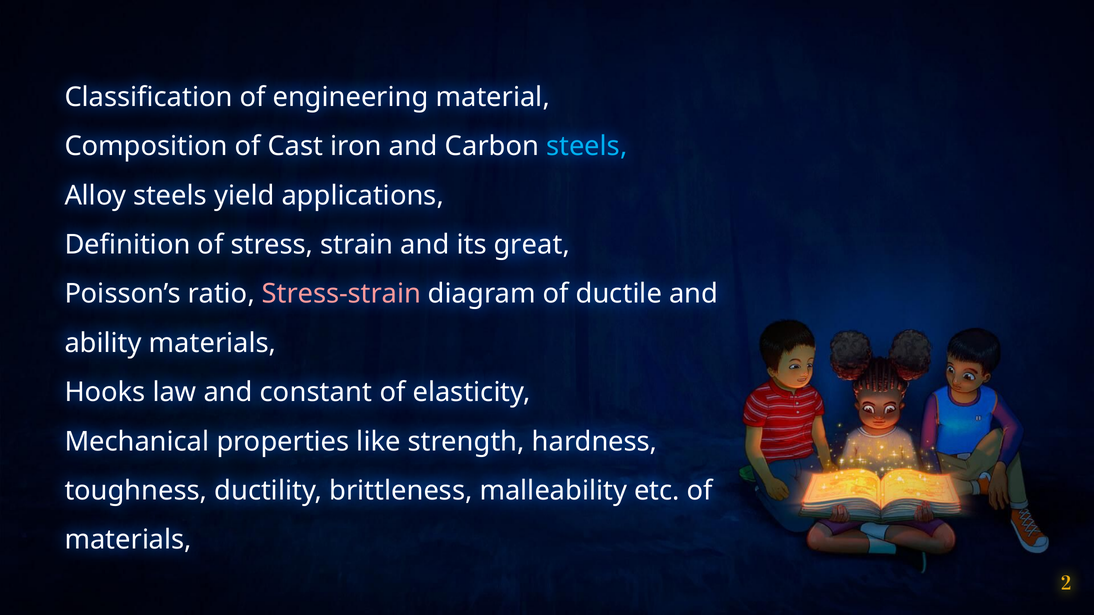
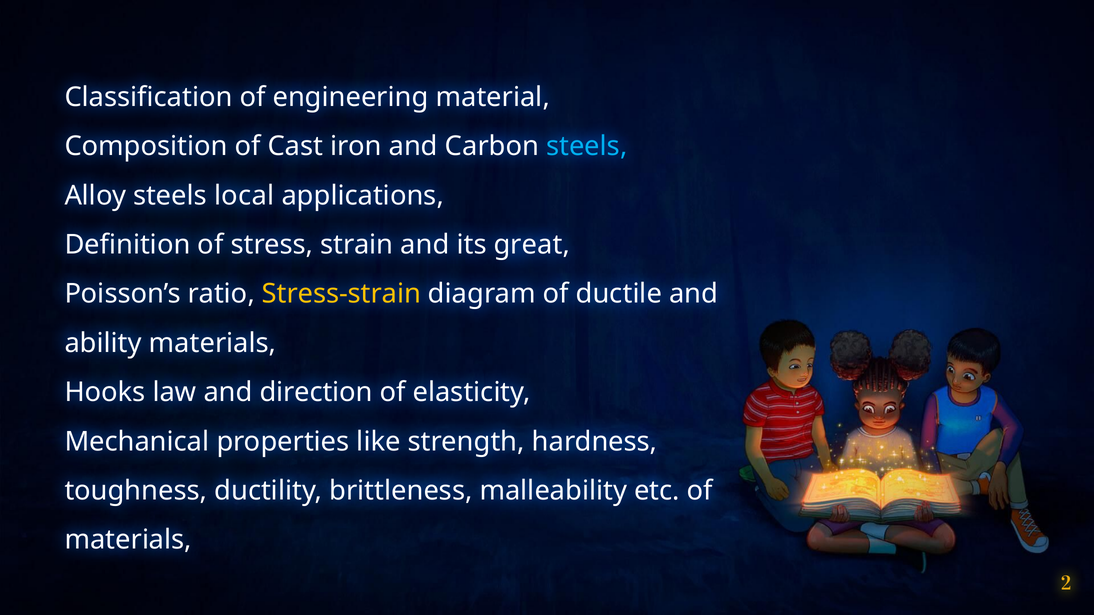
yield: yield -> local
Stress-strain colour: pink -> yellow
constant: constant -> direction
